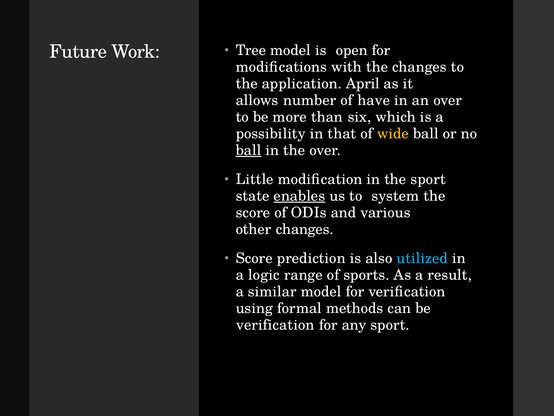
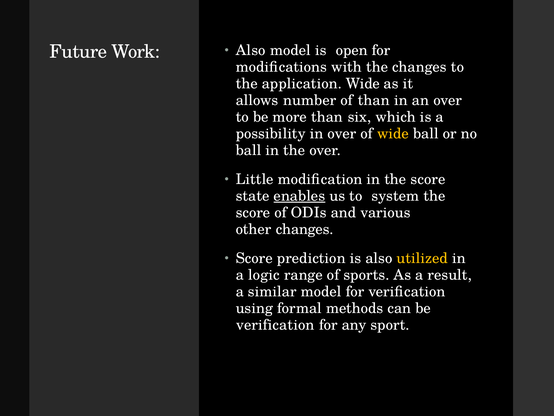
Tree at (251, 50): Tree -> Also
application April: April -> Wide
of have: have -> than
in that: that -> over
ball at (249, 150) underline: present -> none
in the sport: sport -> score
utilized colour: light blue -> yellow
